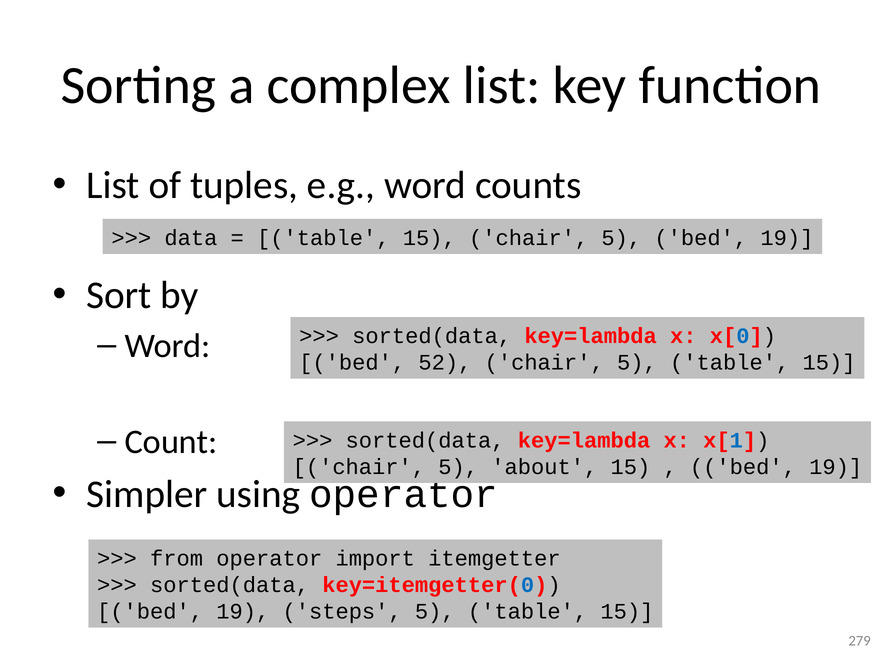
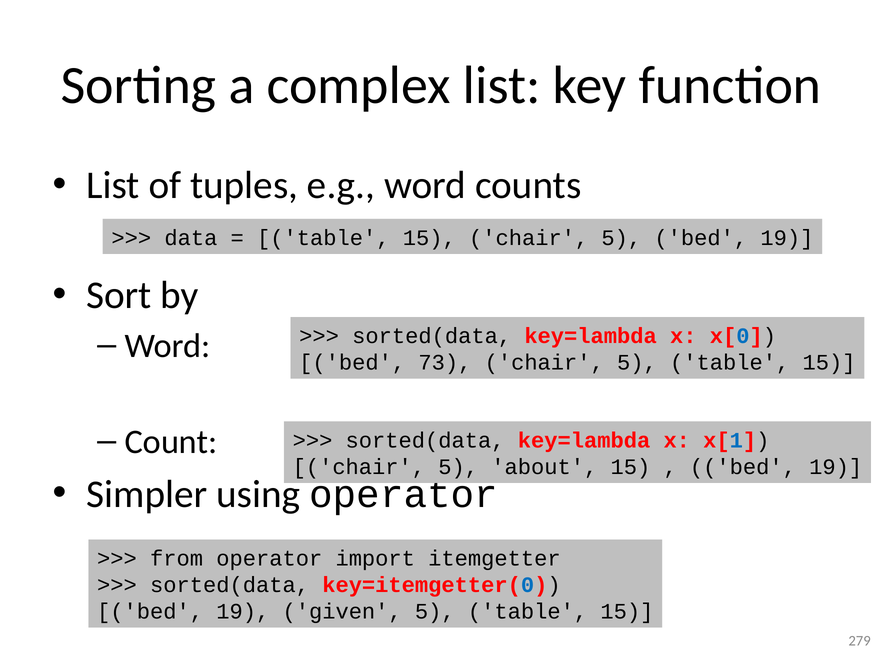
52: 52 -> 73
steps: steps -> given
